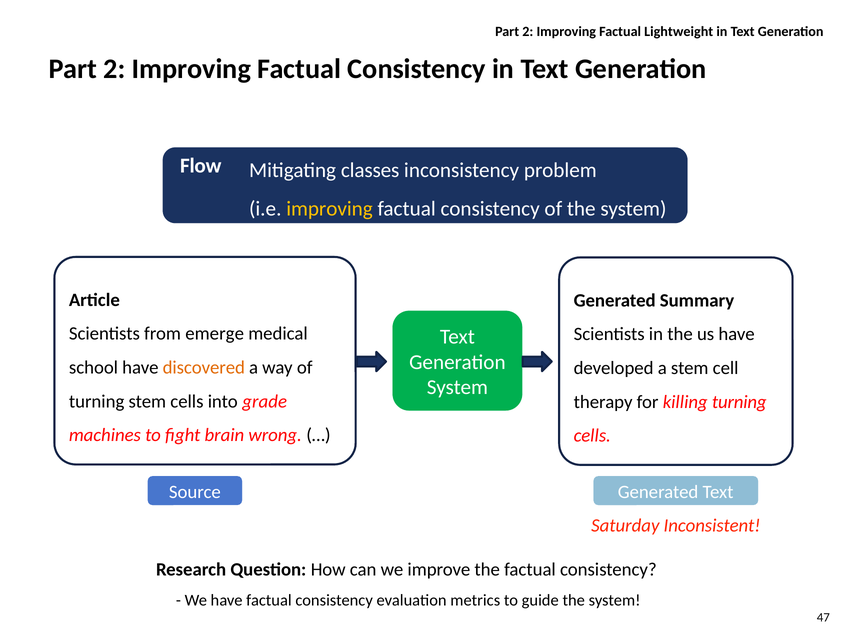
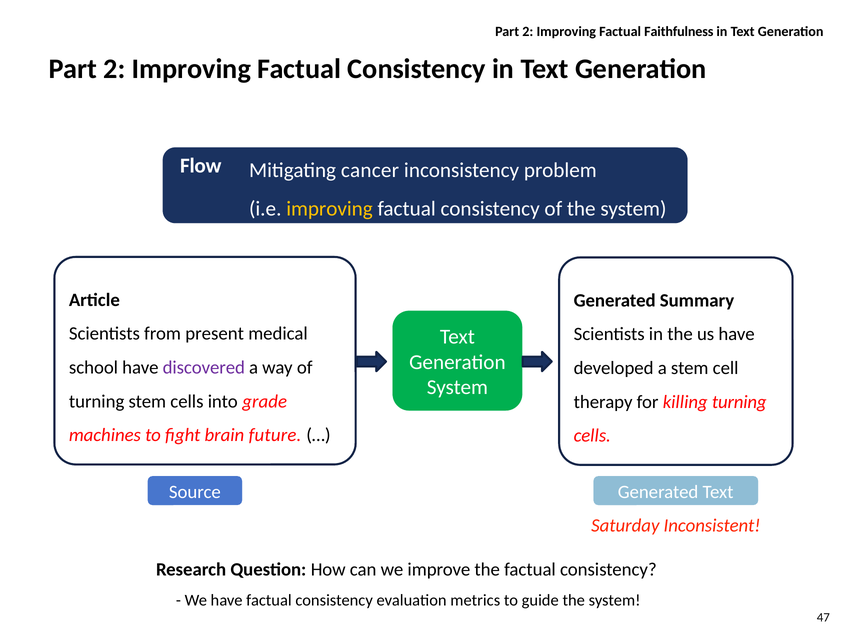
Lightweight: Lightweight -> Faithfulness
classes: classes -> cancer
emerge: emerge -> present
discovered colour: orange -> purple
wrong: wrong -> future
